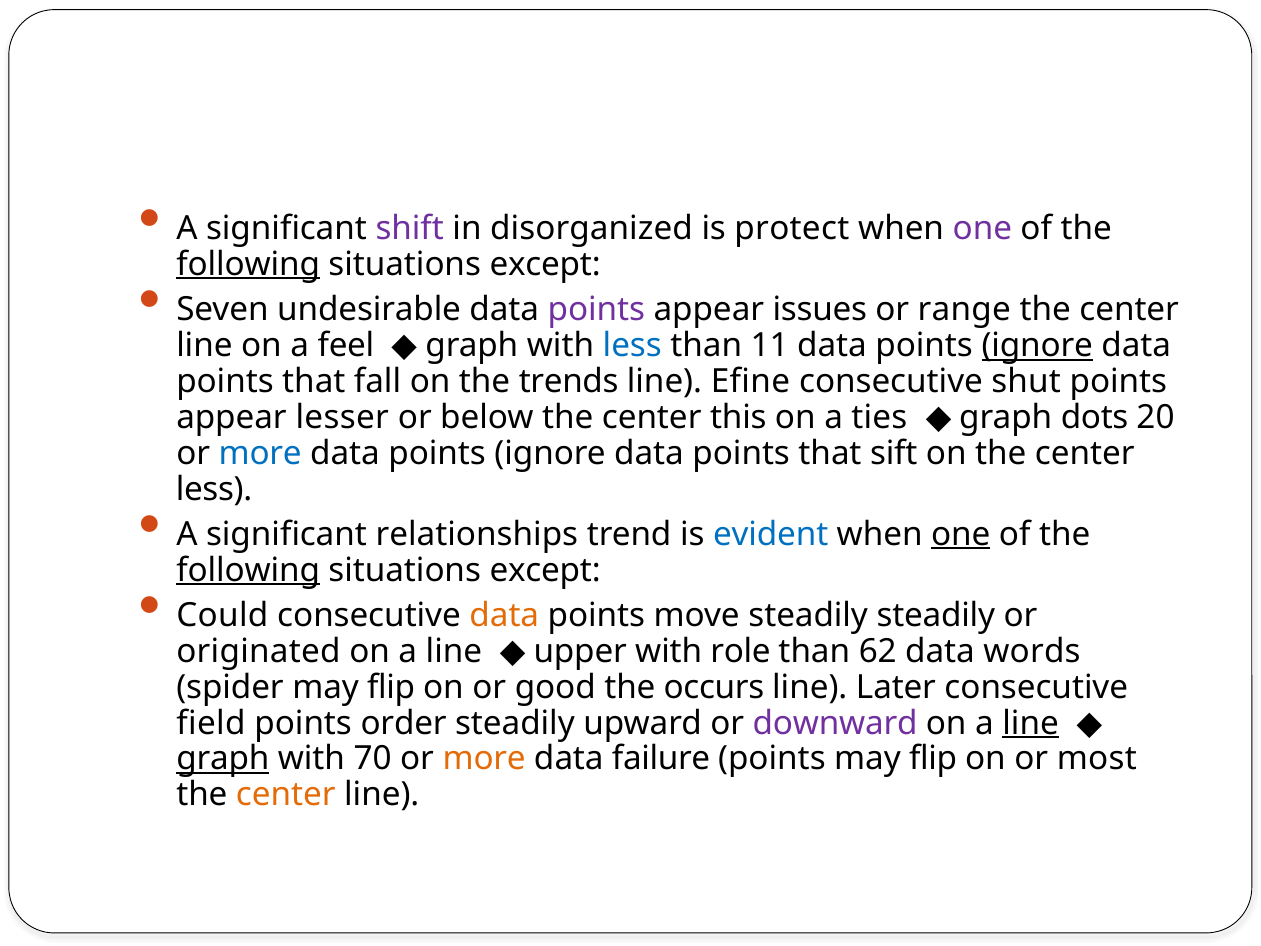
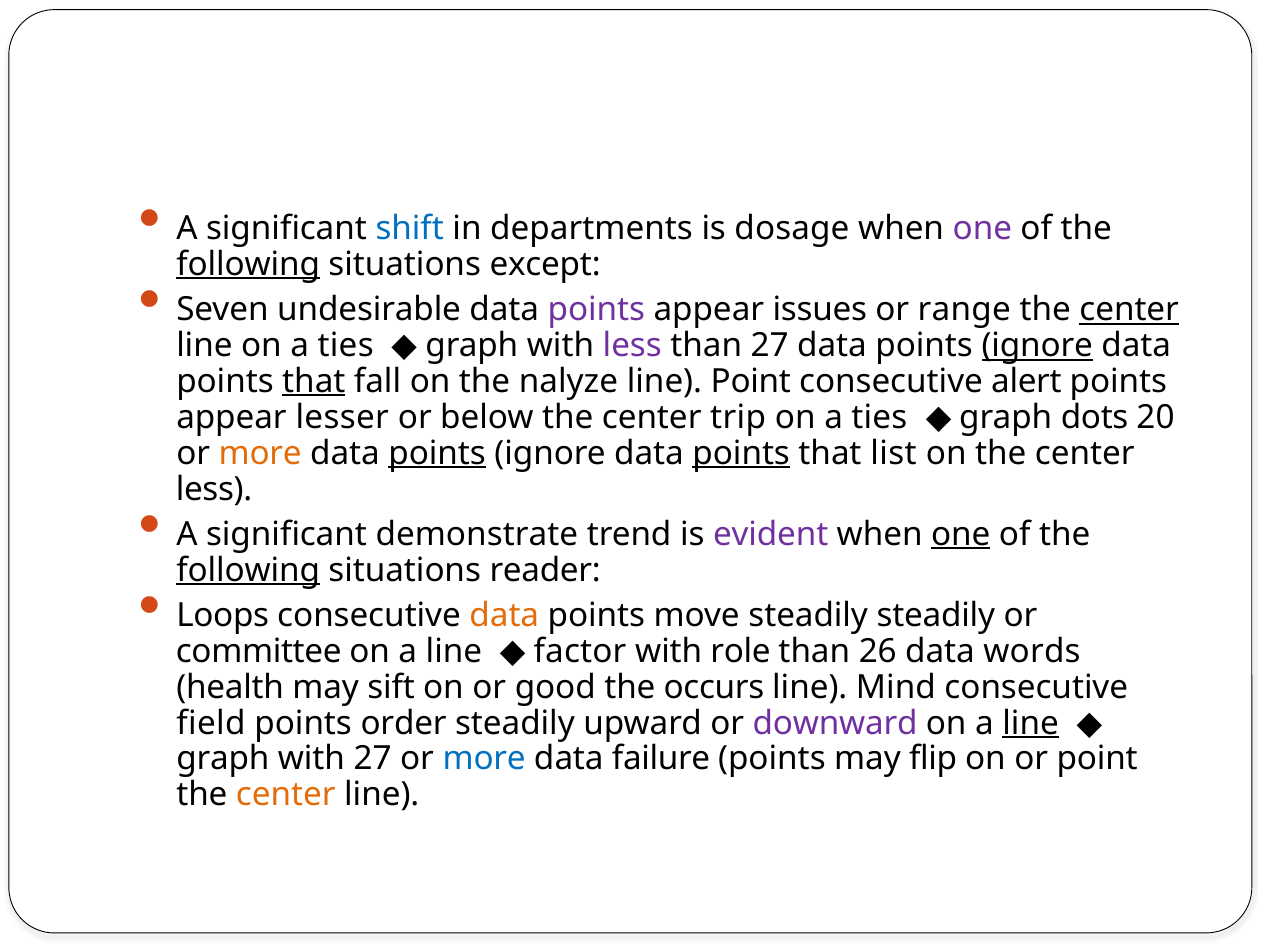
shift colour: purple -> blue
disorganized: disorganized -> departments
protect: protect -> dosage
center at (1129, 309) underline: none -> present
line on a feel: feel -> ties
less at (632, 345) colour: blue -> purple
than 11: 11 -> 27
that at (314, 381) underline: none -> present
trends: trends -> nalyze
line Efine: Efine -> Point
shut: shut -> alert
this: this -> trip
more at (260, 453) colour: blue -> orange
points at (437, 453) underline: none -> present
points at (741, 453) underline: none -> present
sift: sift -> list
relationships: relationships -> demonstrate
evident colour: blue -> purple
except at (545, 570): except -> reader
Could: Could -> Loops
originated: originated -> committee
upper: upper -> factor
62: 62 -> 26
spider: spider -> health
flip at (391, 687): flip -> sift
Later: Later -> Mind
graph at (223, 759) underline: present -> none
with 70: 70 -> 27
more at (484, 759) colour: orange -> blue
or most: most -> point
